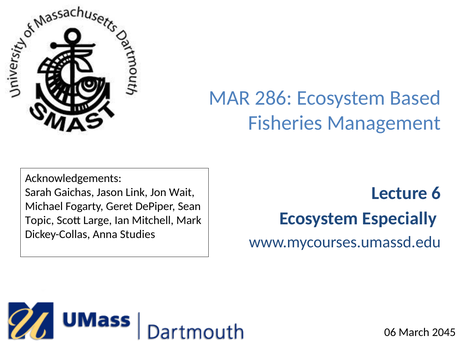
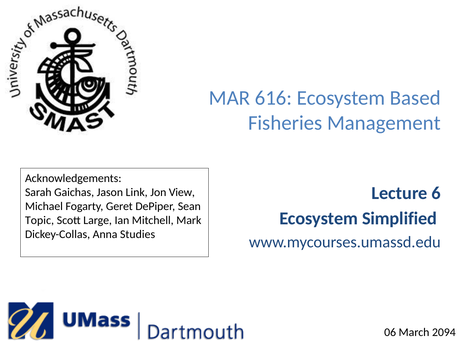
286: 286 -> 616
Wait: Wait -> View
Especially: Especially -> Simplified
2045: 2045 -> 2094
